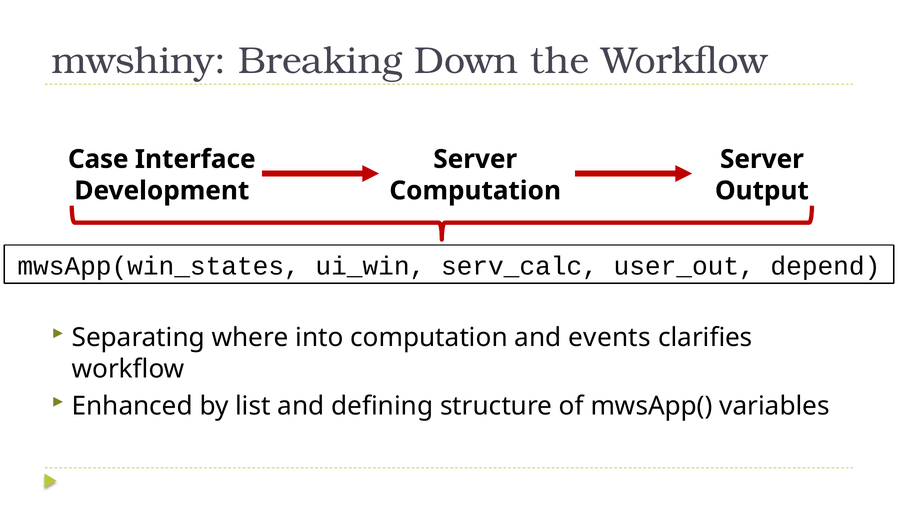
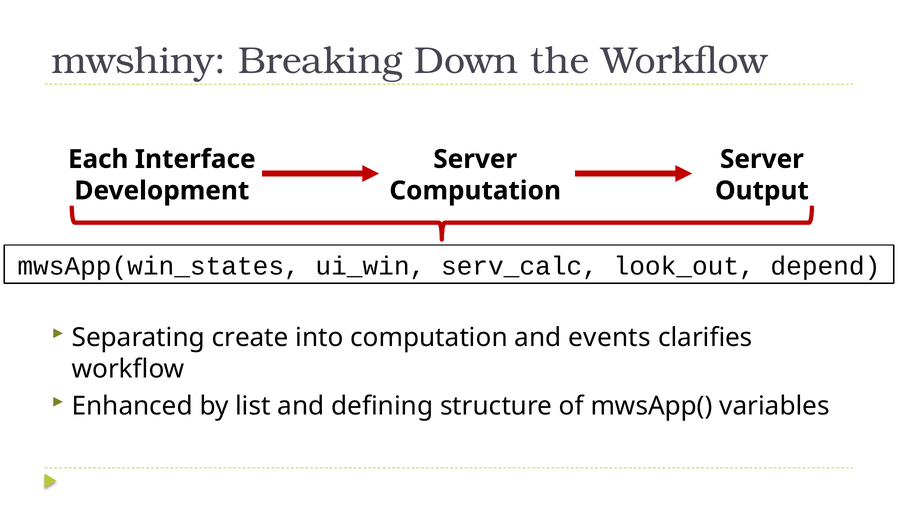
Case: Case -> Each
user_out: user_out -> look_out
where: where -> create
